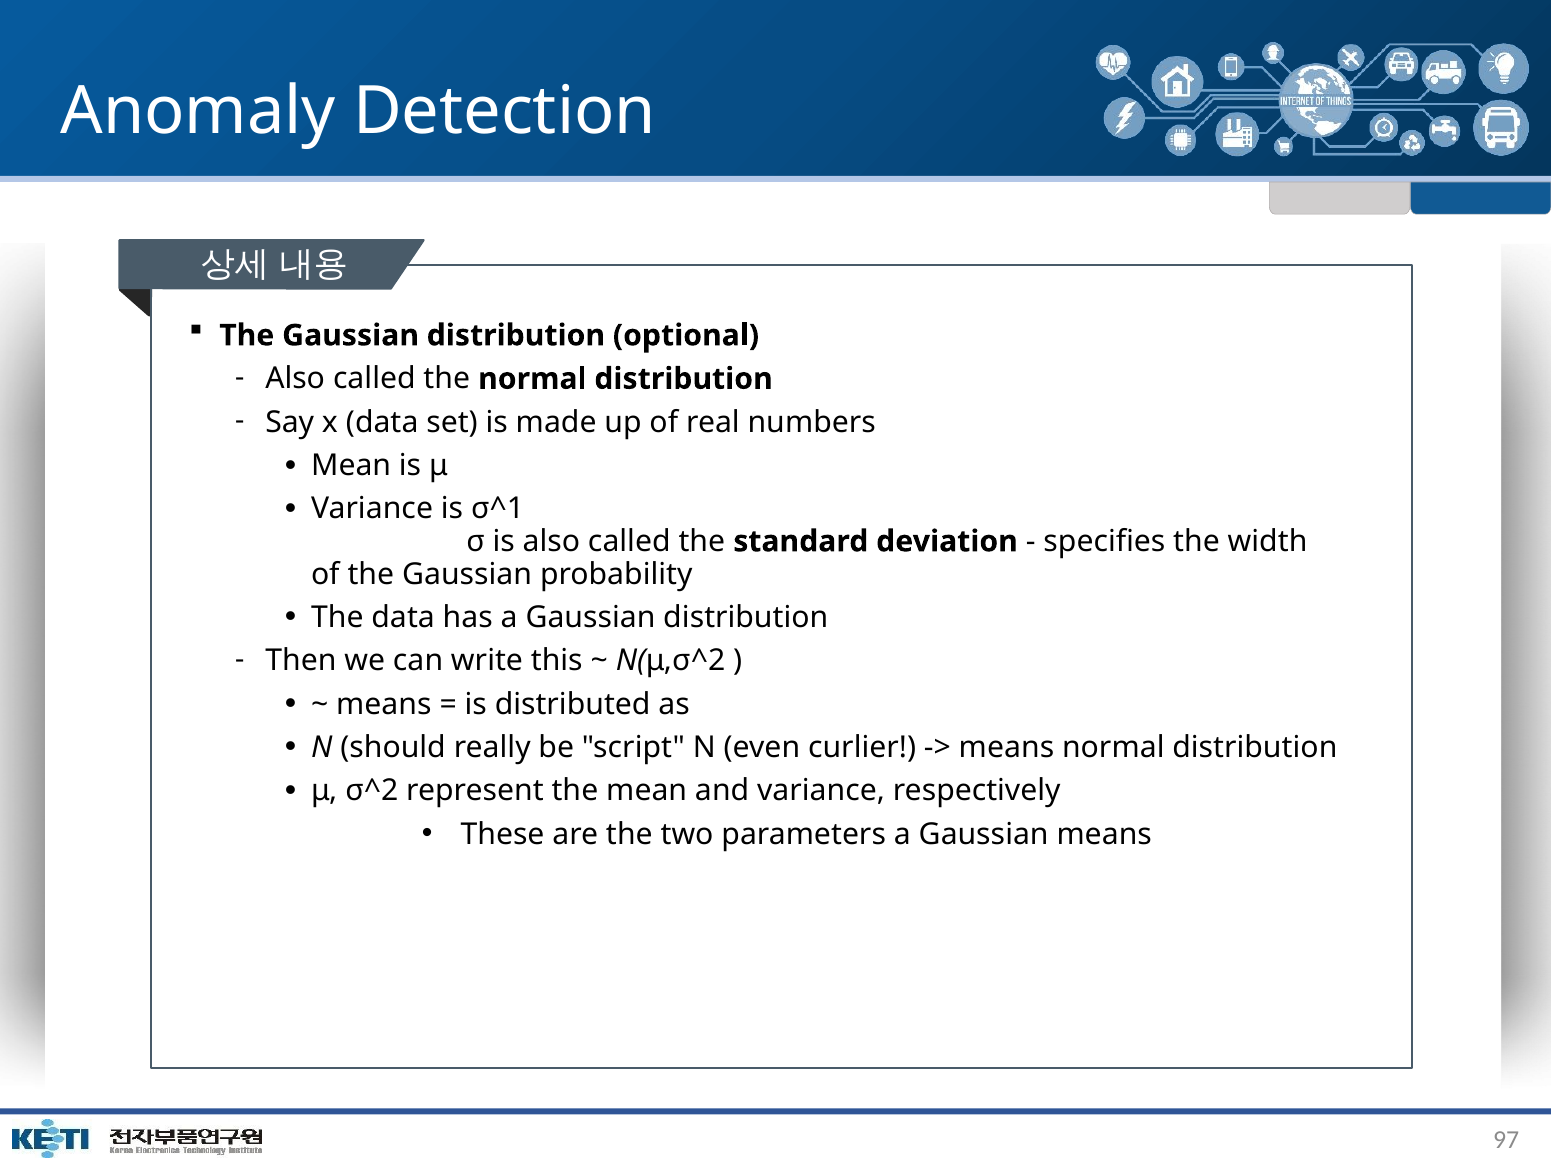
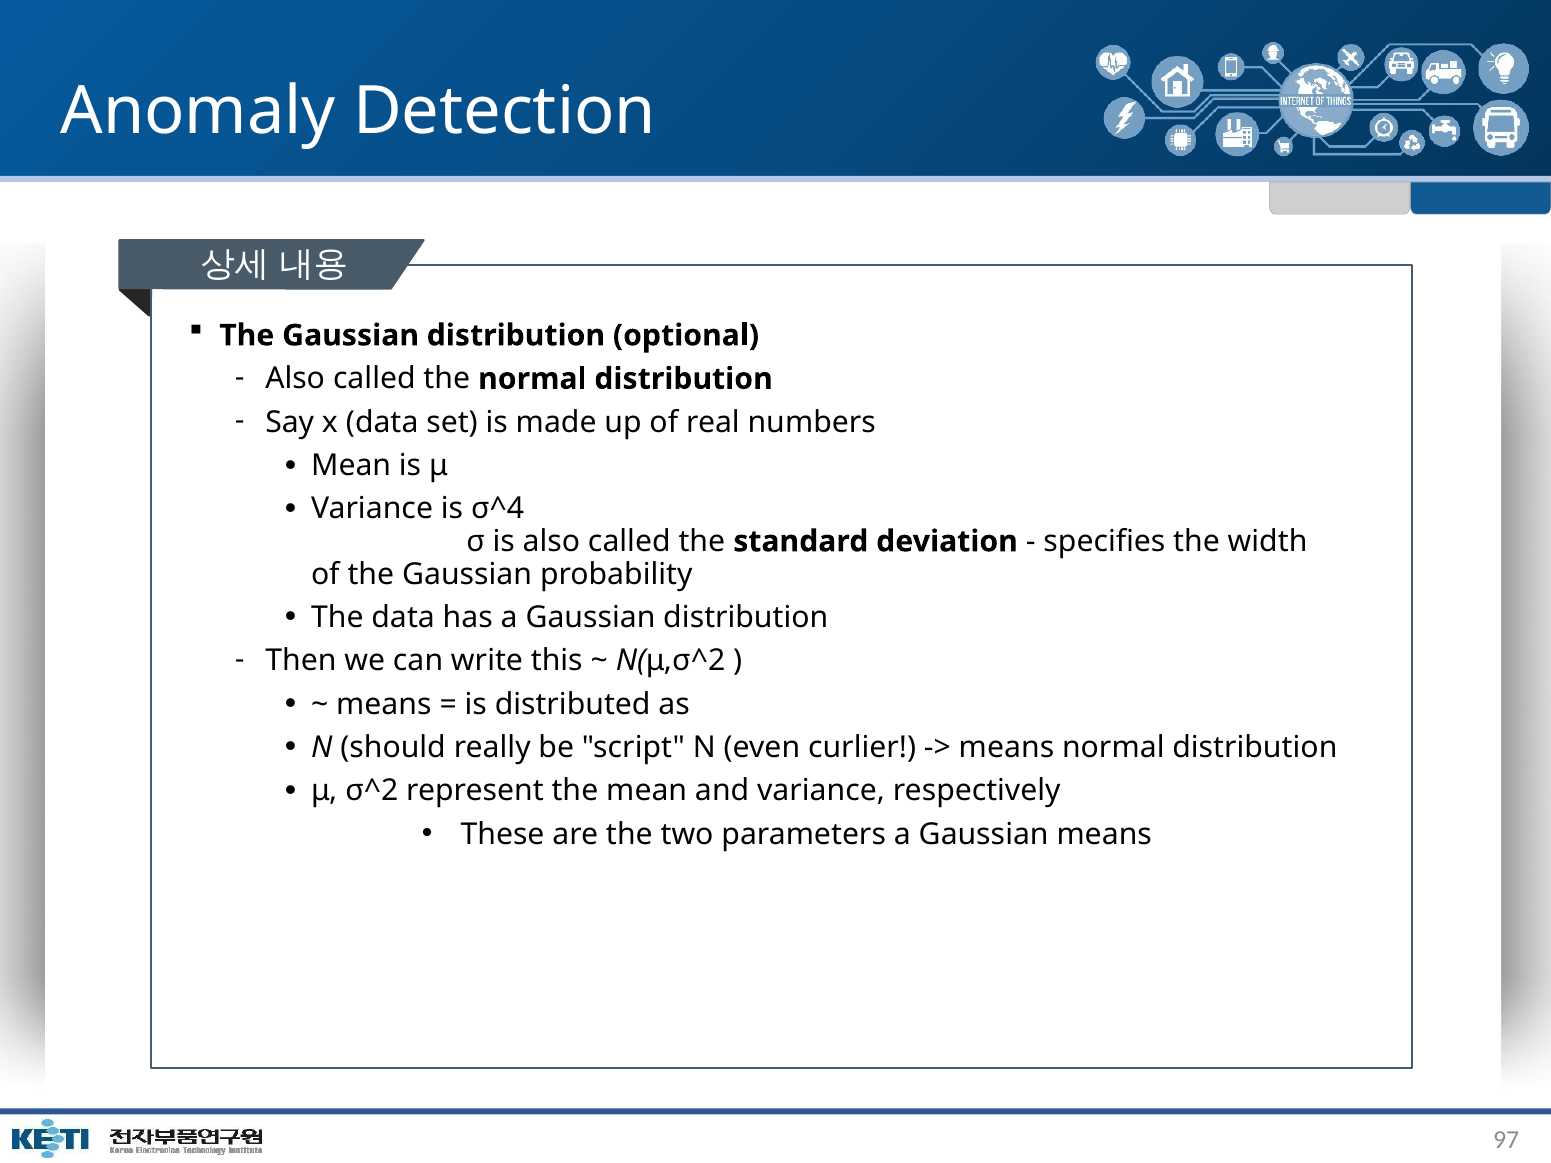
σ^1: σ^1 -> σ^4
